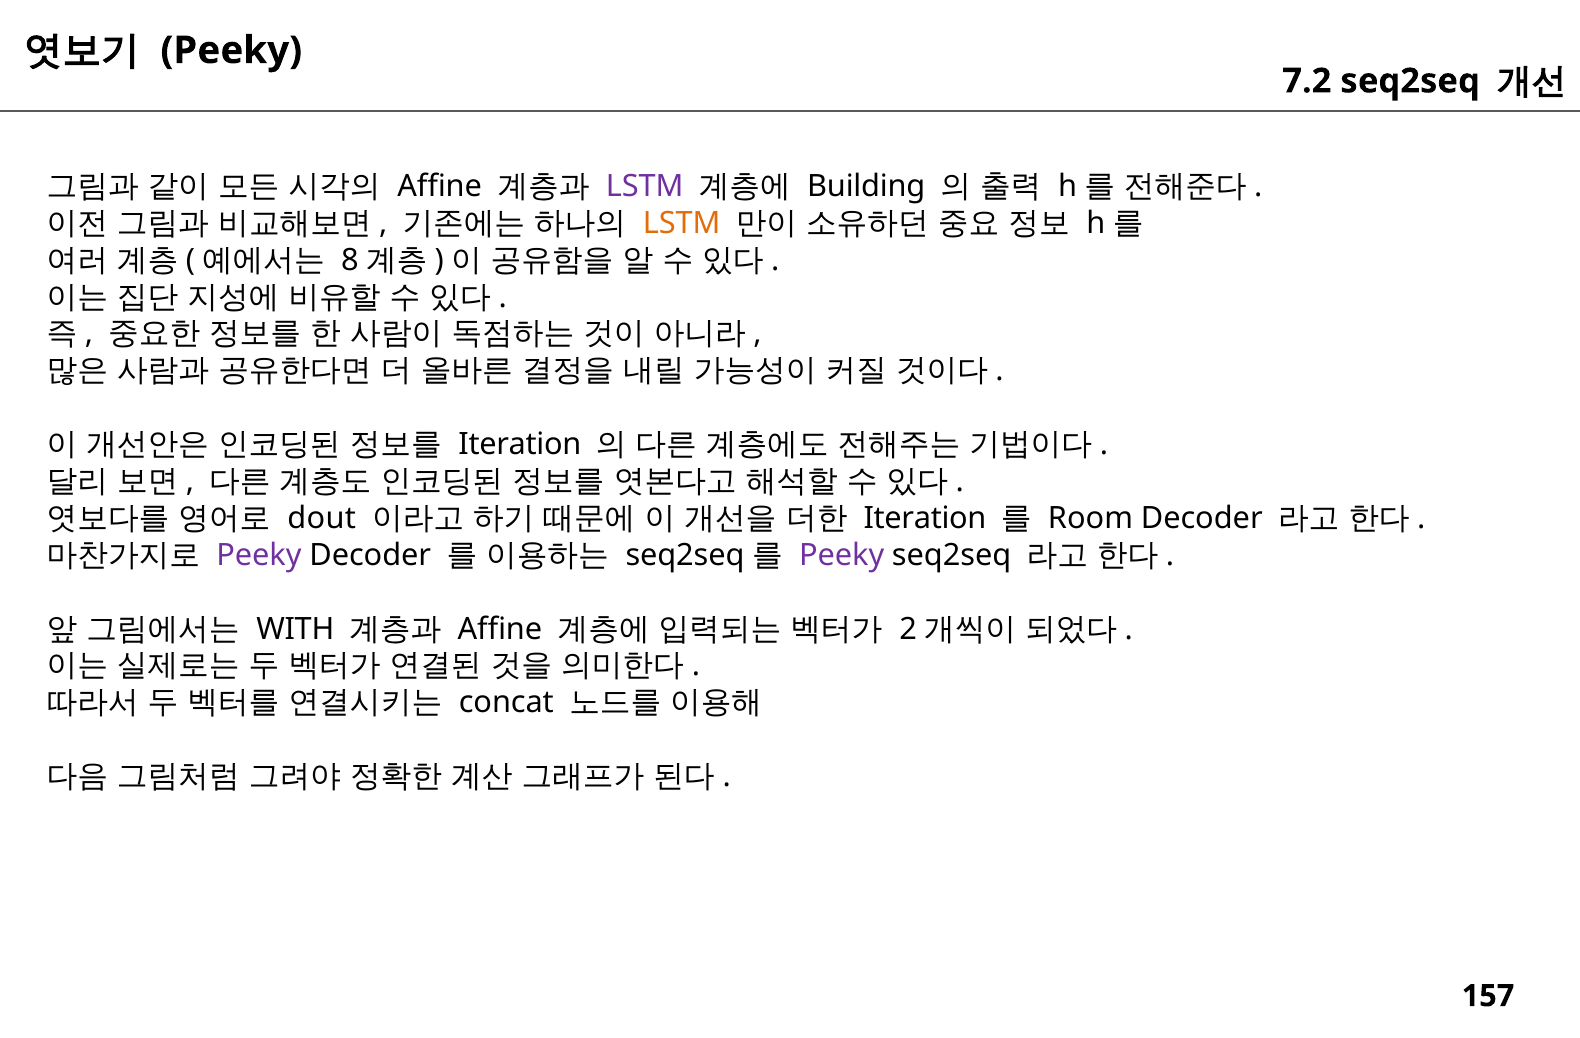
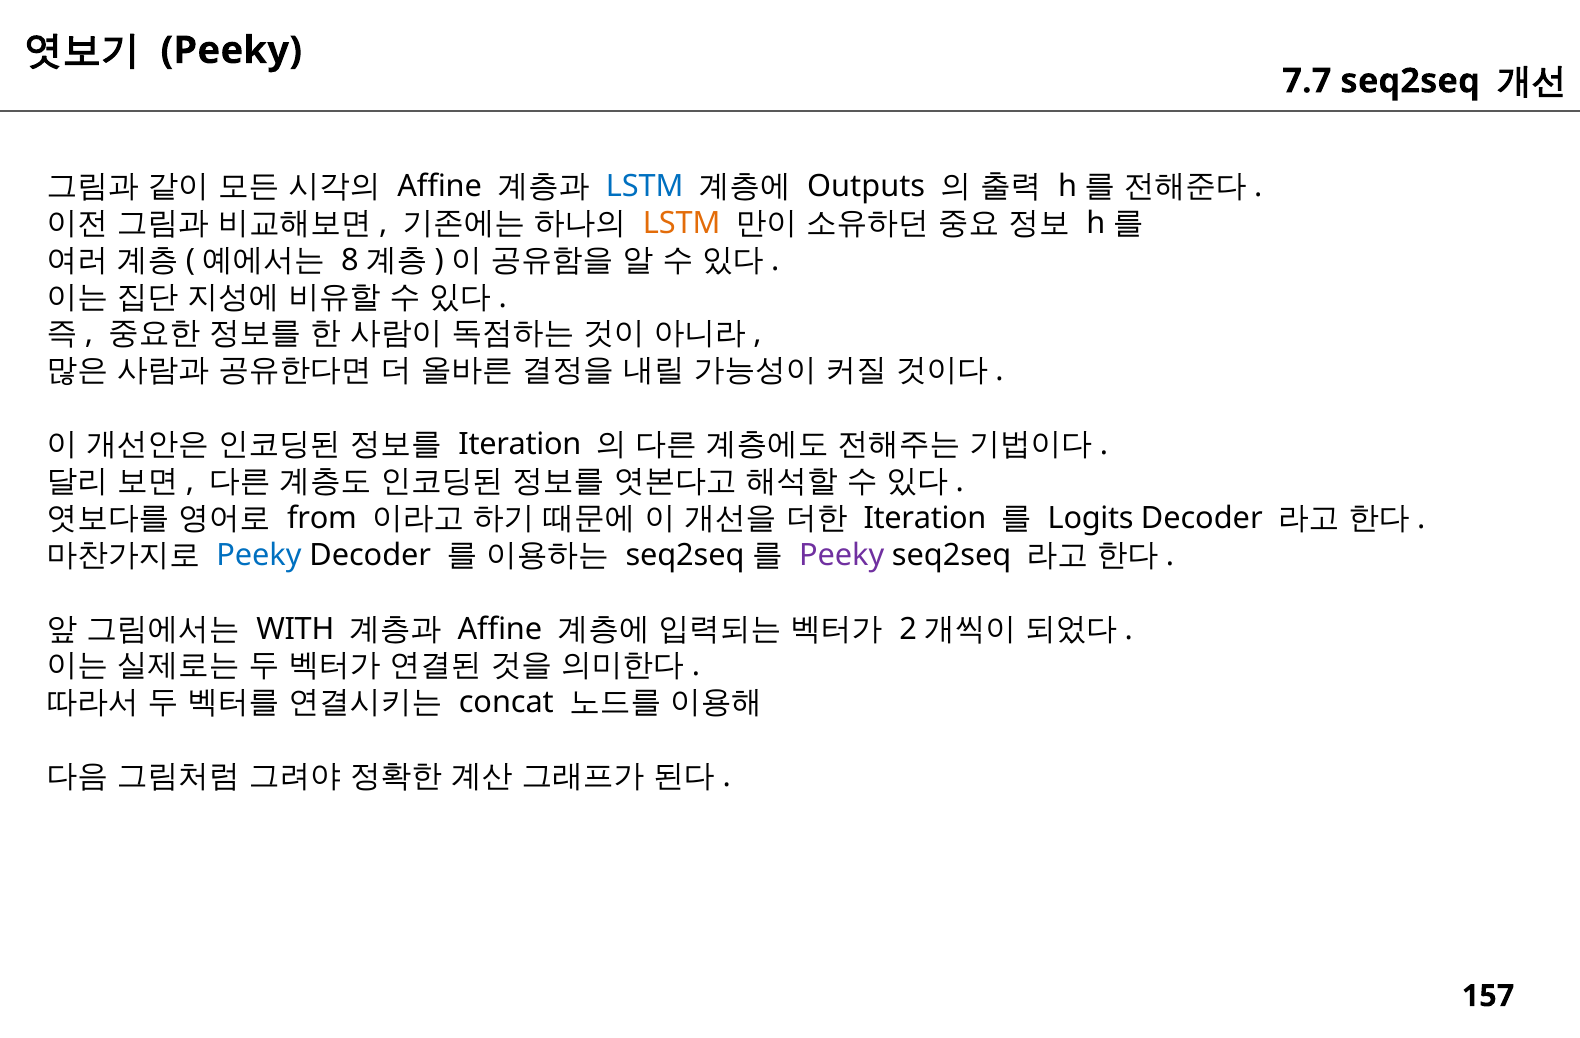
7.2: 7.2 -> 7.7
LSTM at (645, 186) colour: purple -> blue
Building: Building -> Outputs
dout: dout -> from
Room: Room -> Logits
Peeky at (259, 555) colour: purple -> blue
